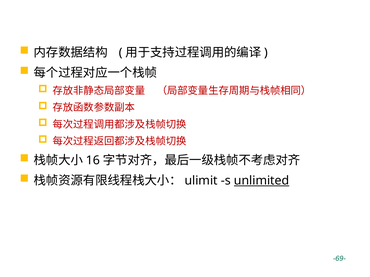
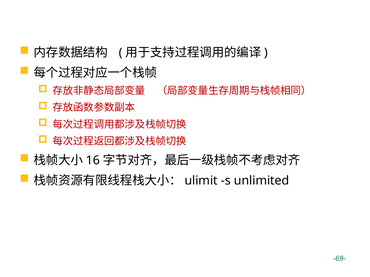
unlimited underline: present -> none
